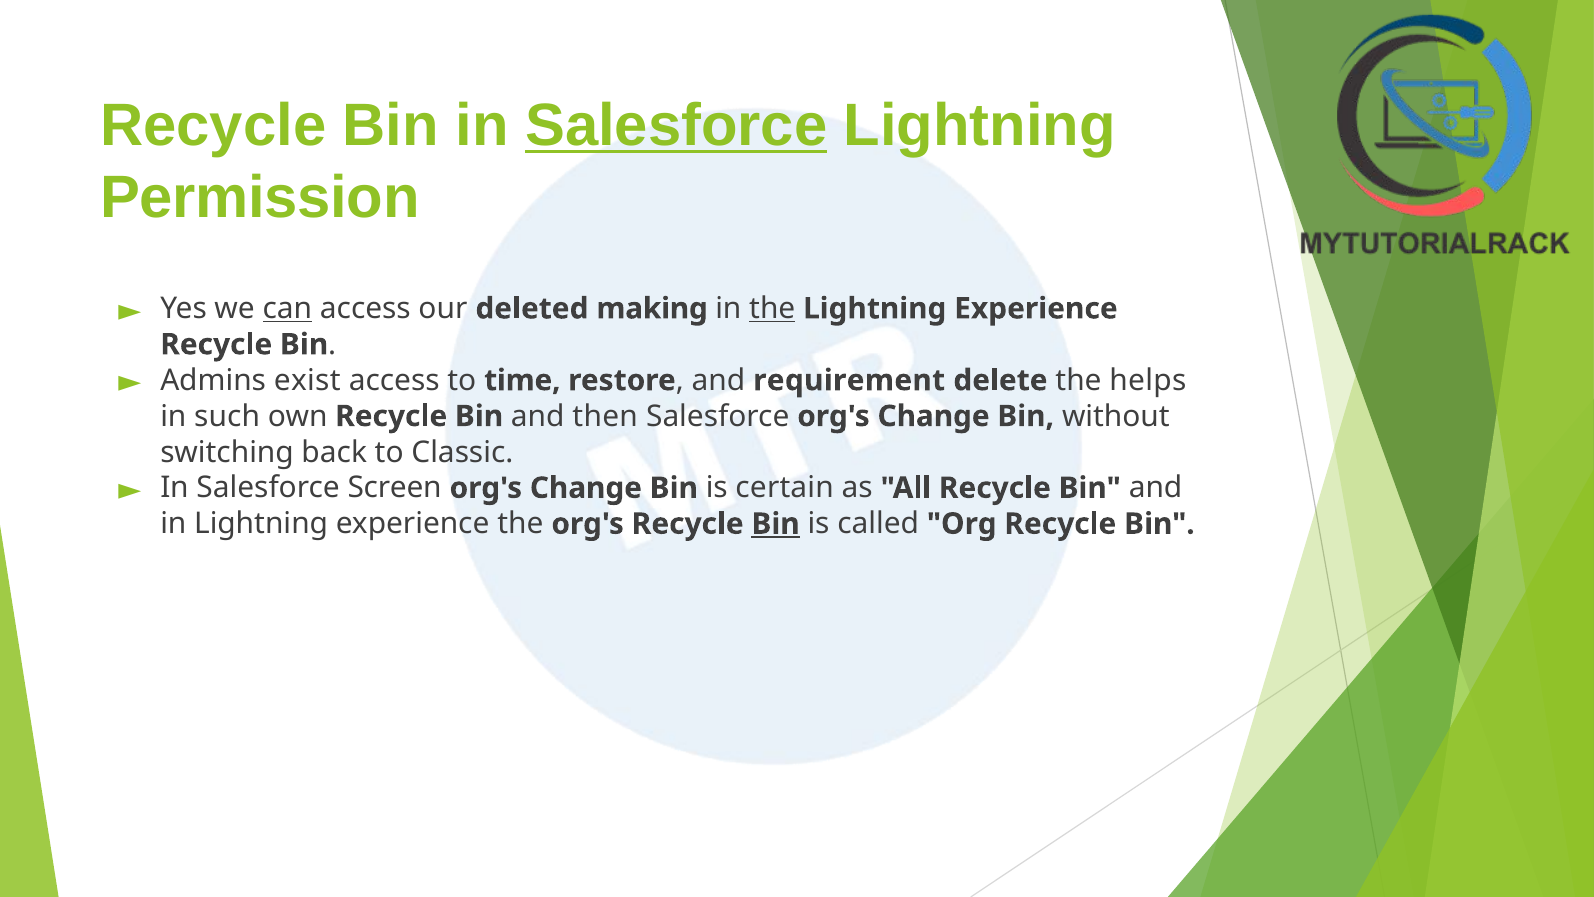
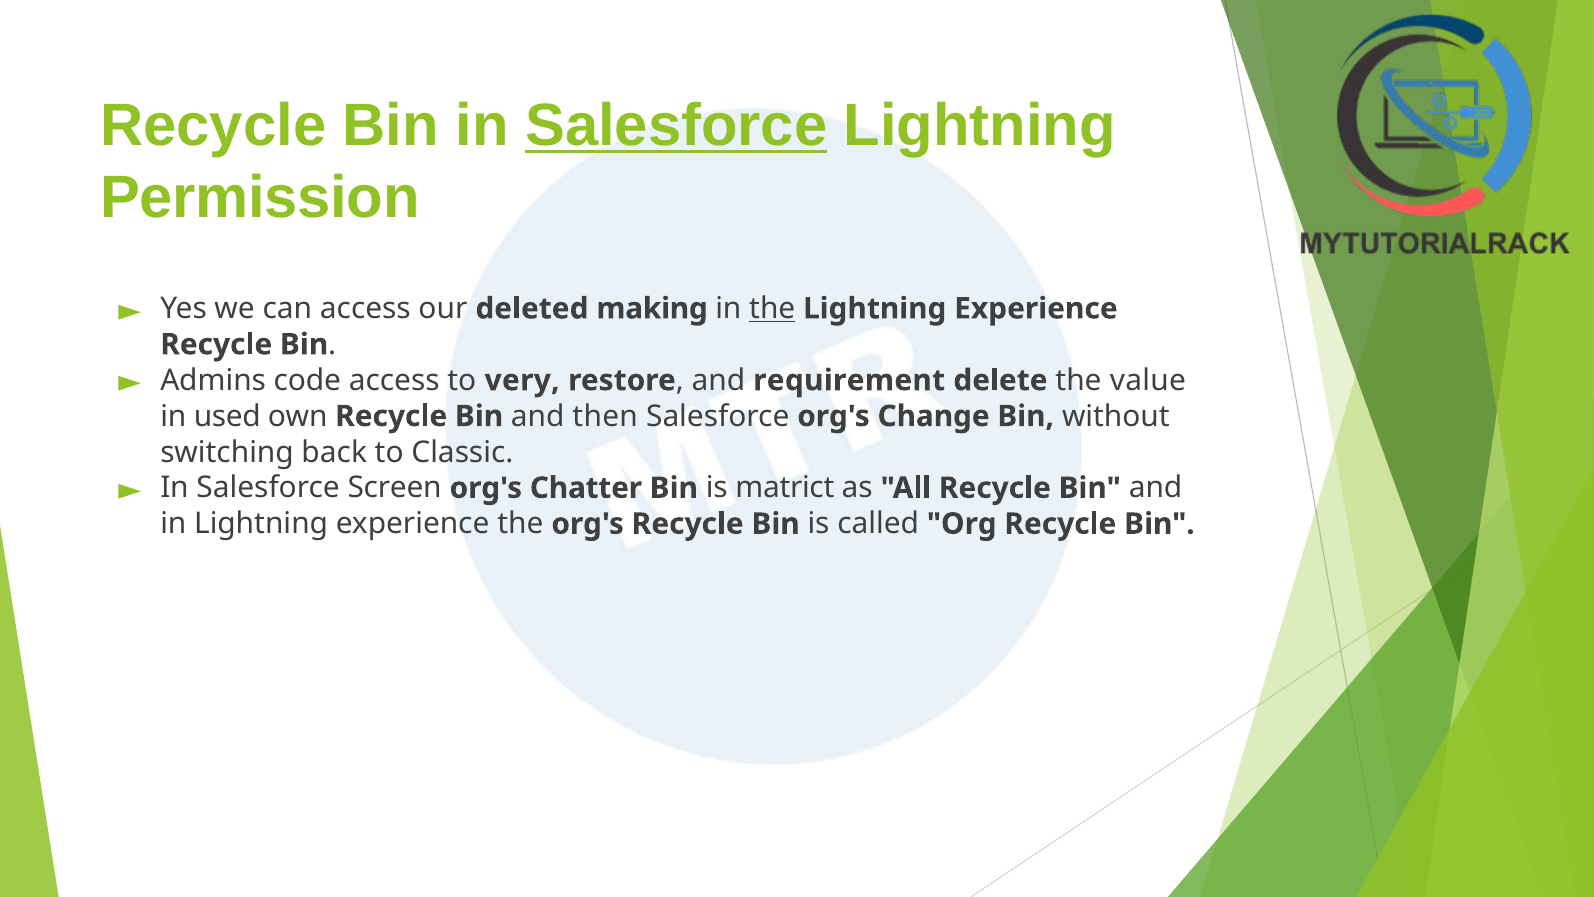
can underline: present -> none
exist: exist -> code
time: time -> very
helps: helps -> value
such: such -> used
Change at (586, 488): Change -> Chatter
certain: certain -> matrict
Bin at (776, 524) underline: present -> none
